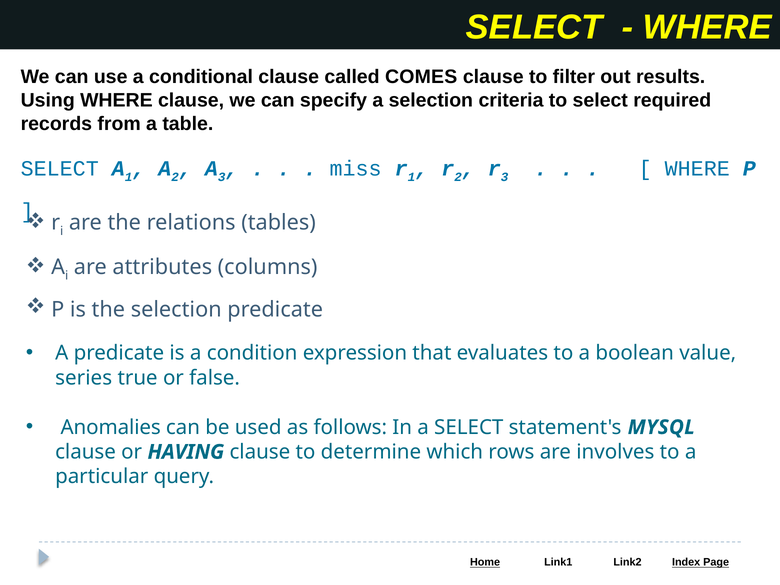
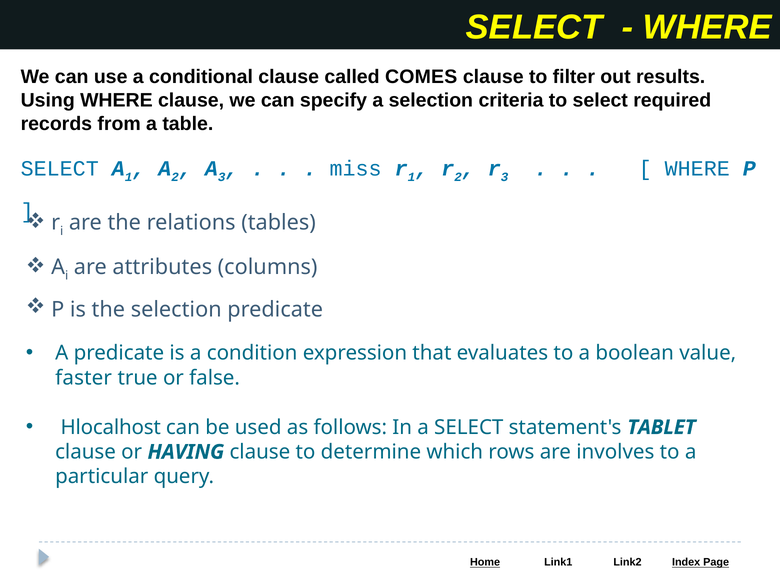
series: series -> faster
Anomalies: Anomalies -> Hlocalhost
MYSQL: MYSQL -> TABLET
